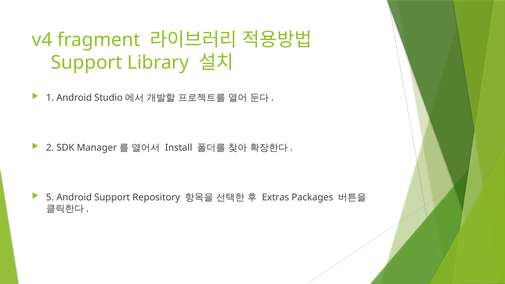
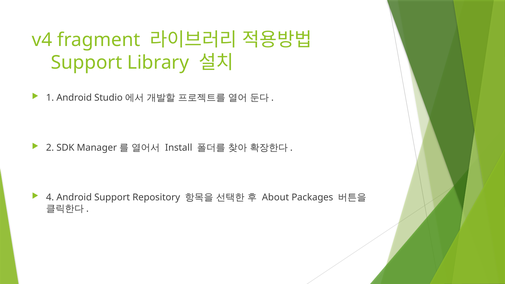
5: 5 -> 4
Extras: Extras -> About
